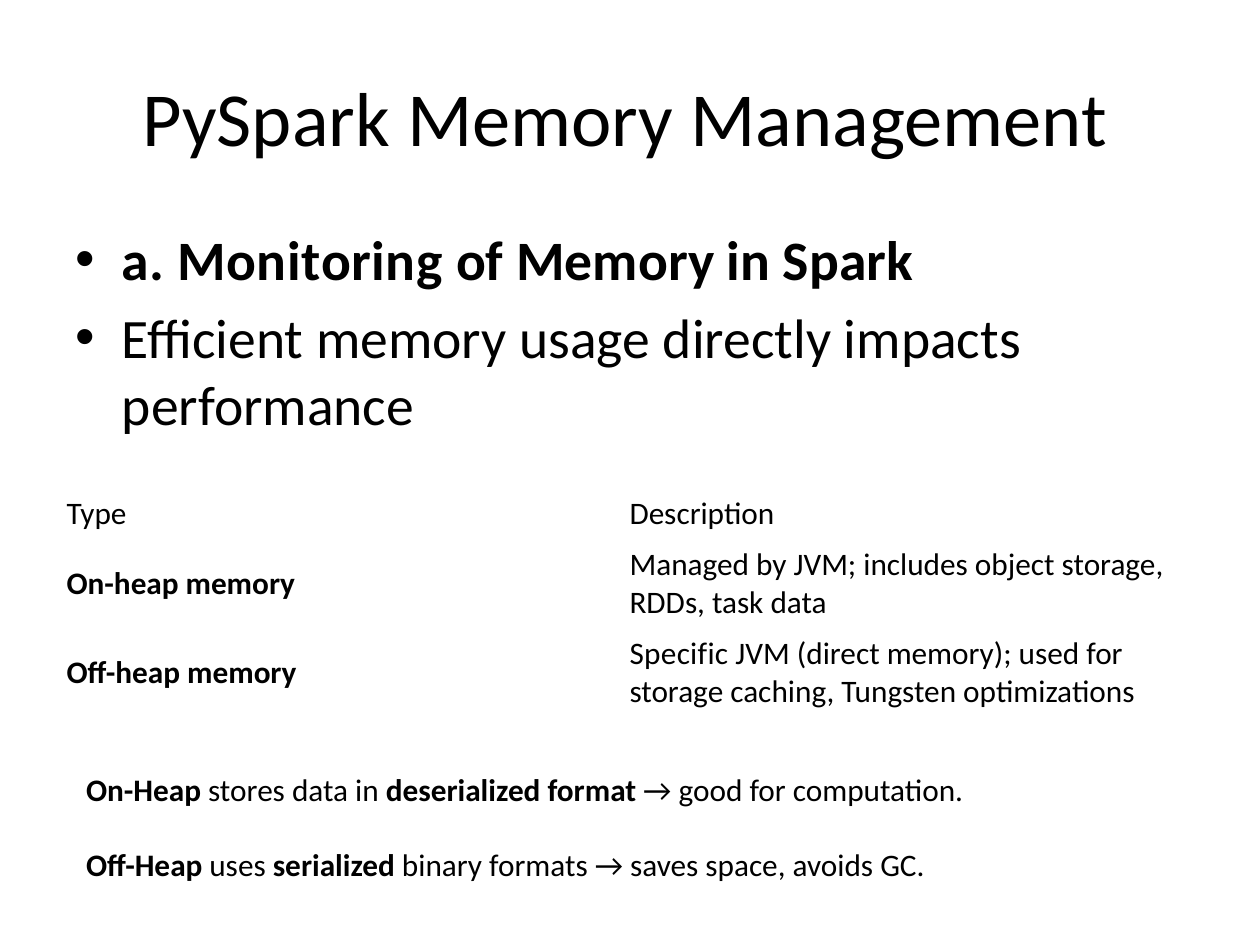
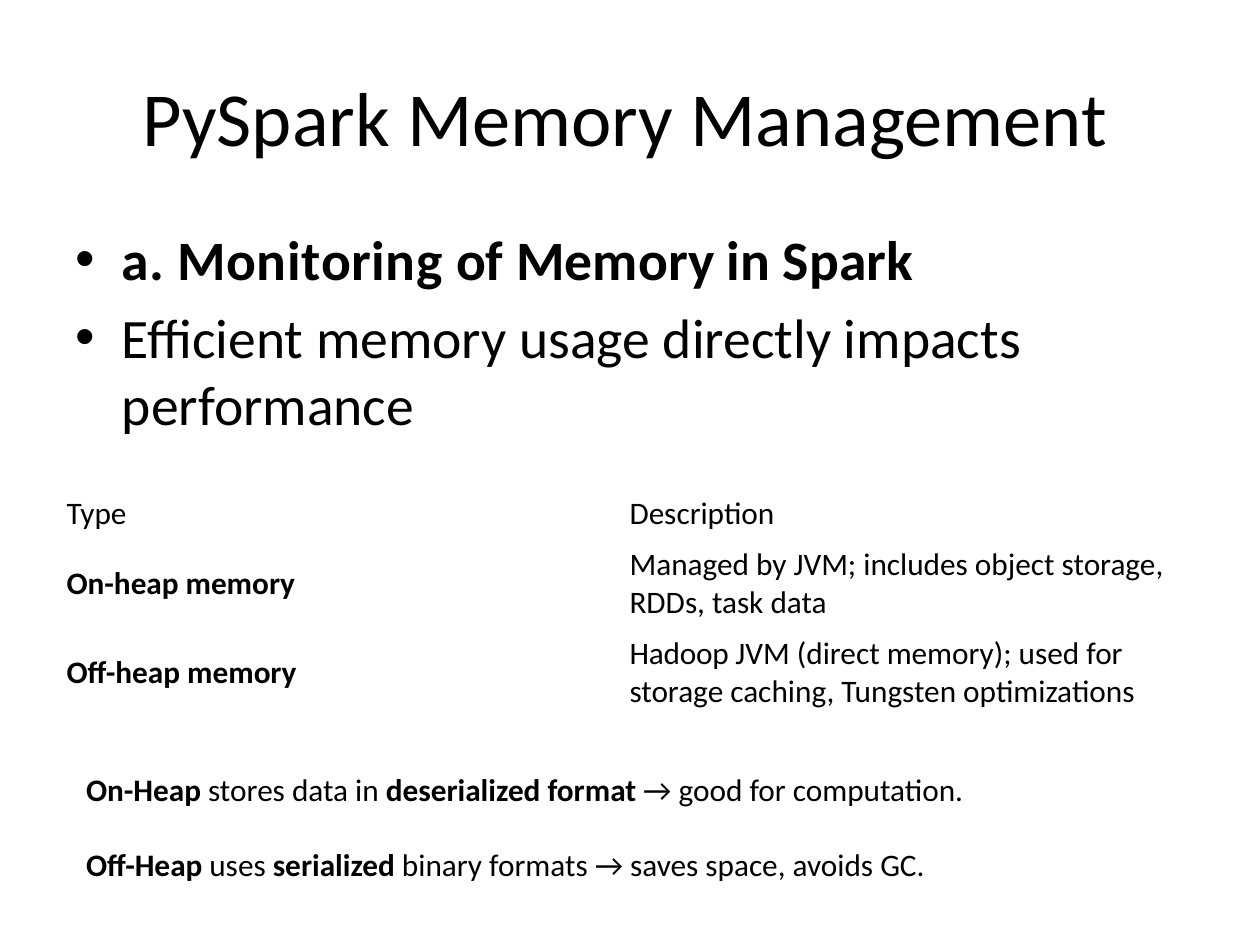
Specific: Specific -> Hadoop
